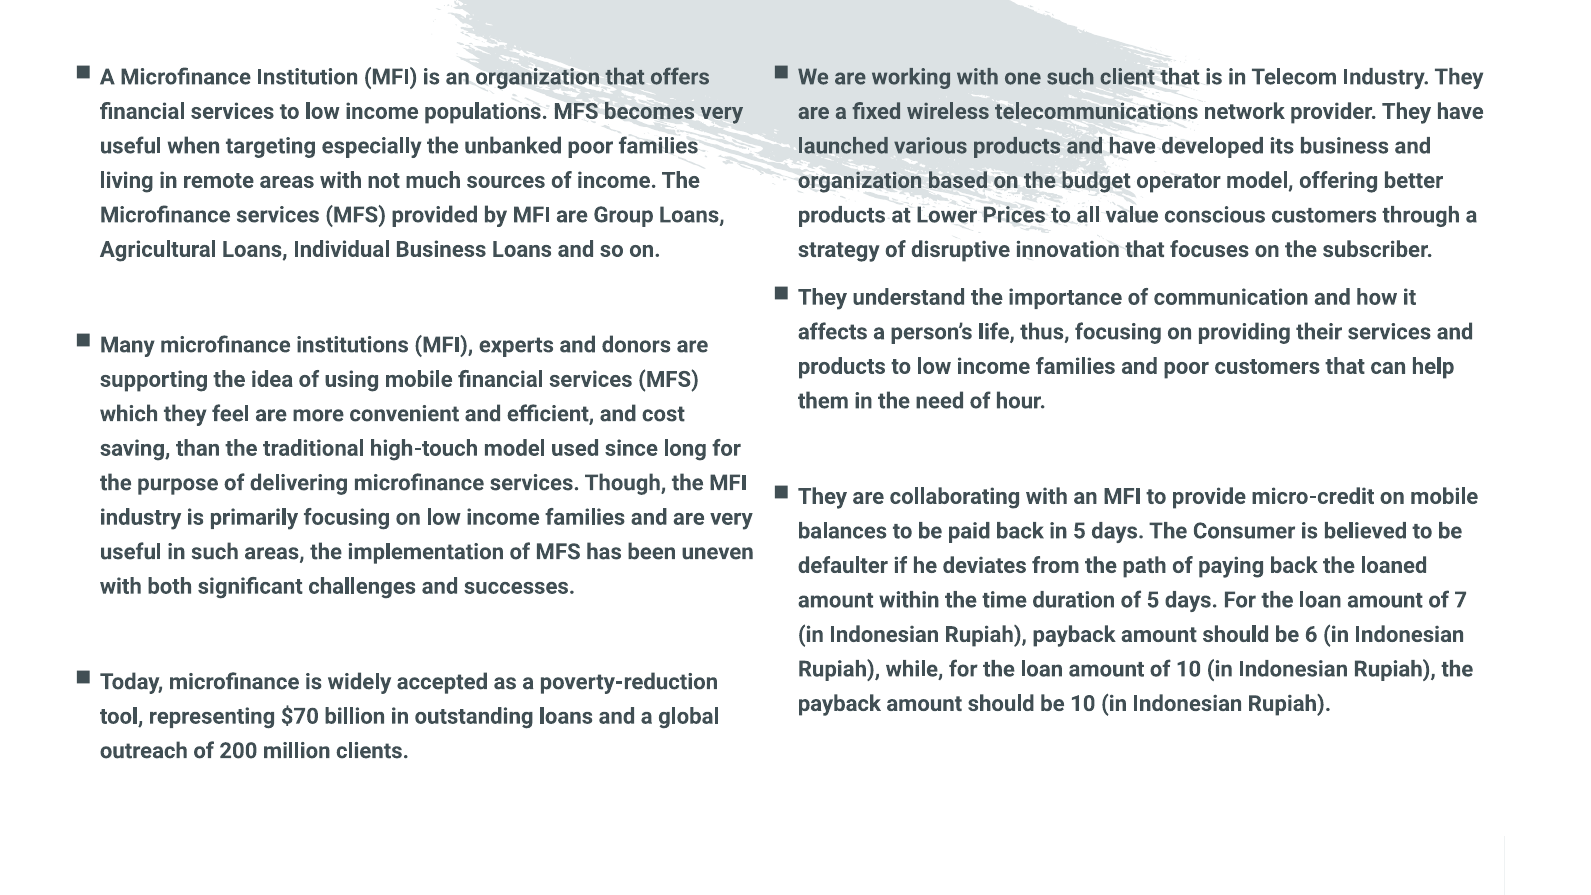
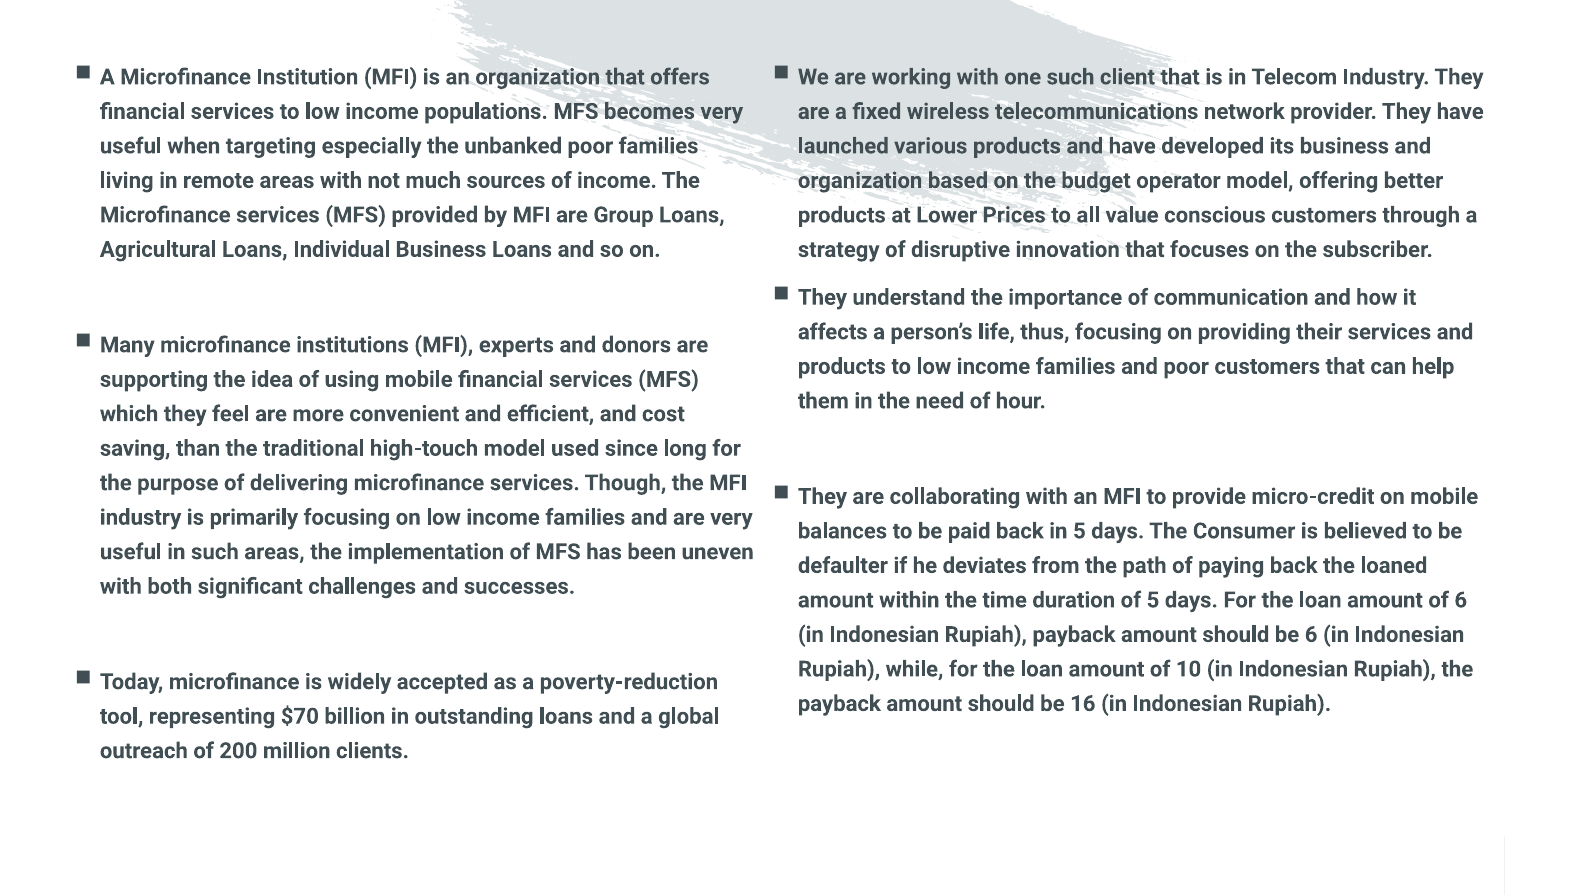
of 7: 7 -> 6
be 10: 10 -> 16
